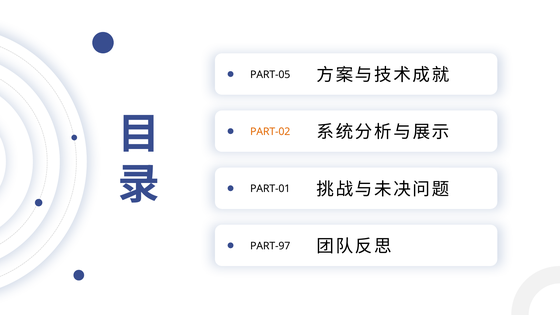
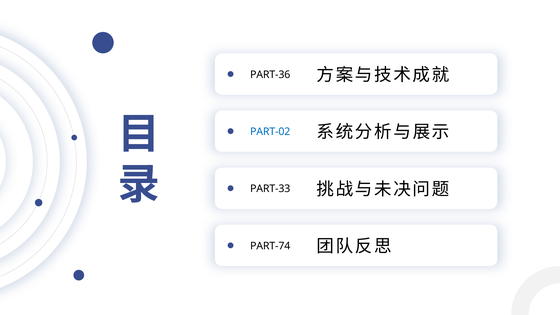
PART-05: PART-05 -> PART-36
PART-02 colour: orange -> blue
PART-01: PART-01 -> PART-33
PART-97: PART-97 -> PART-74
